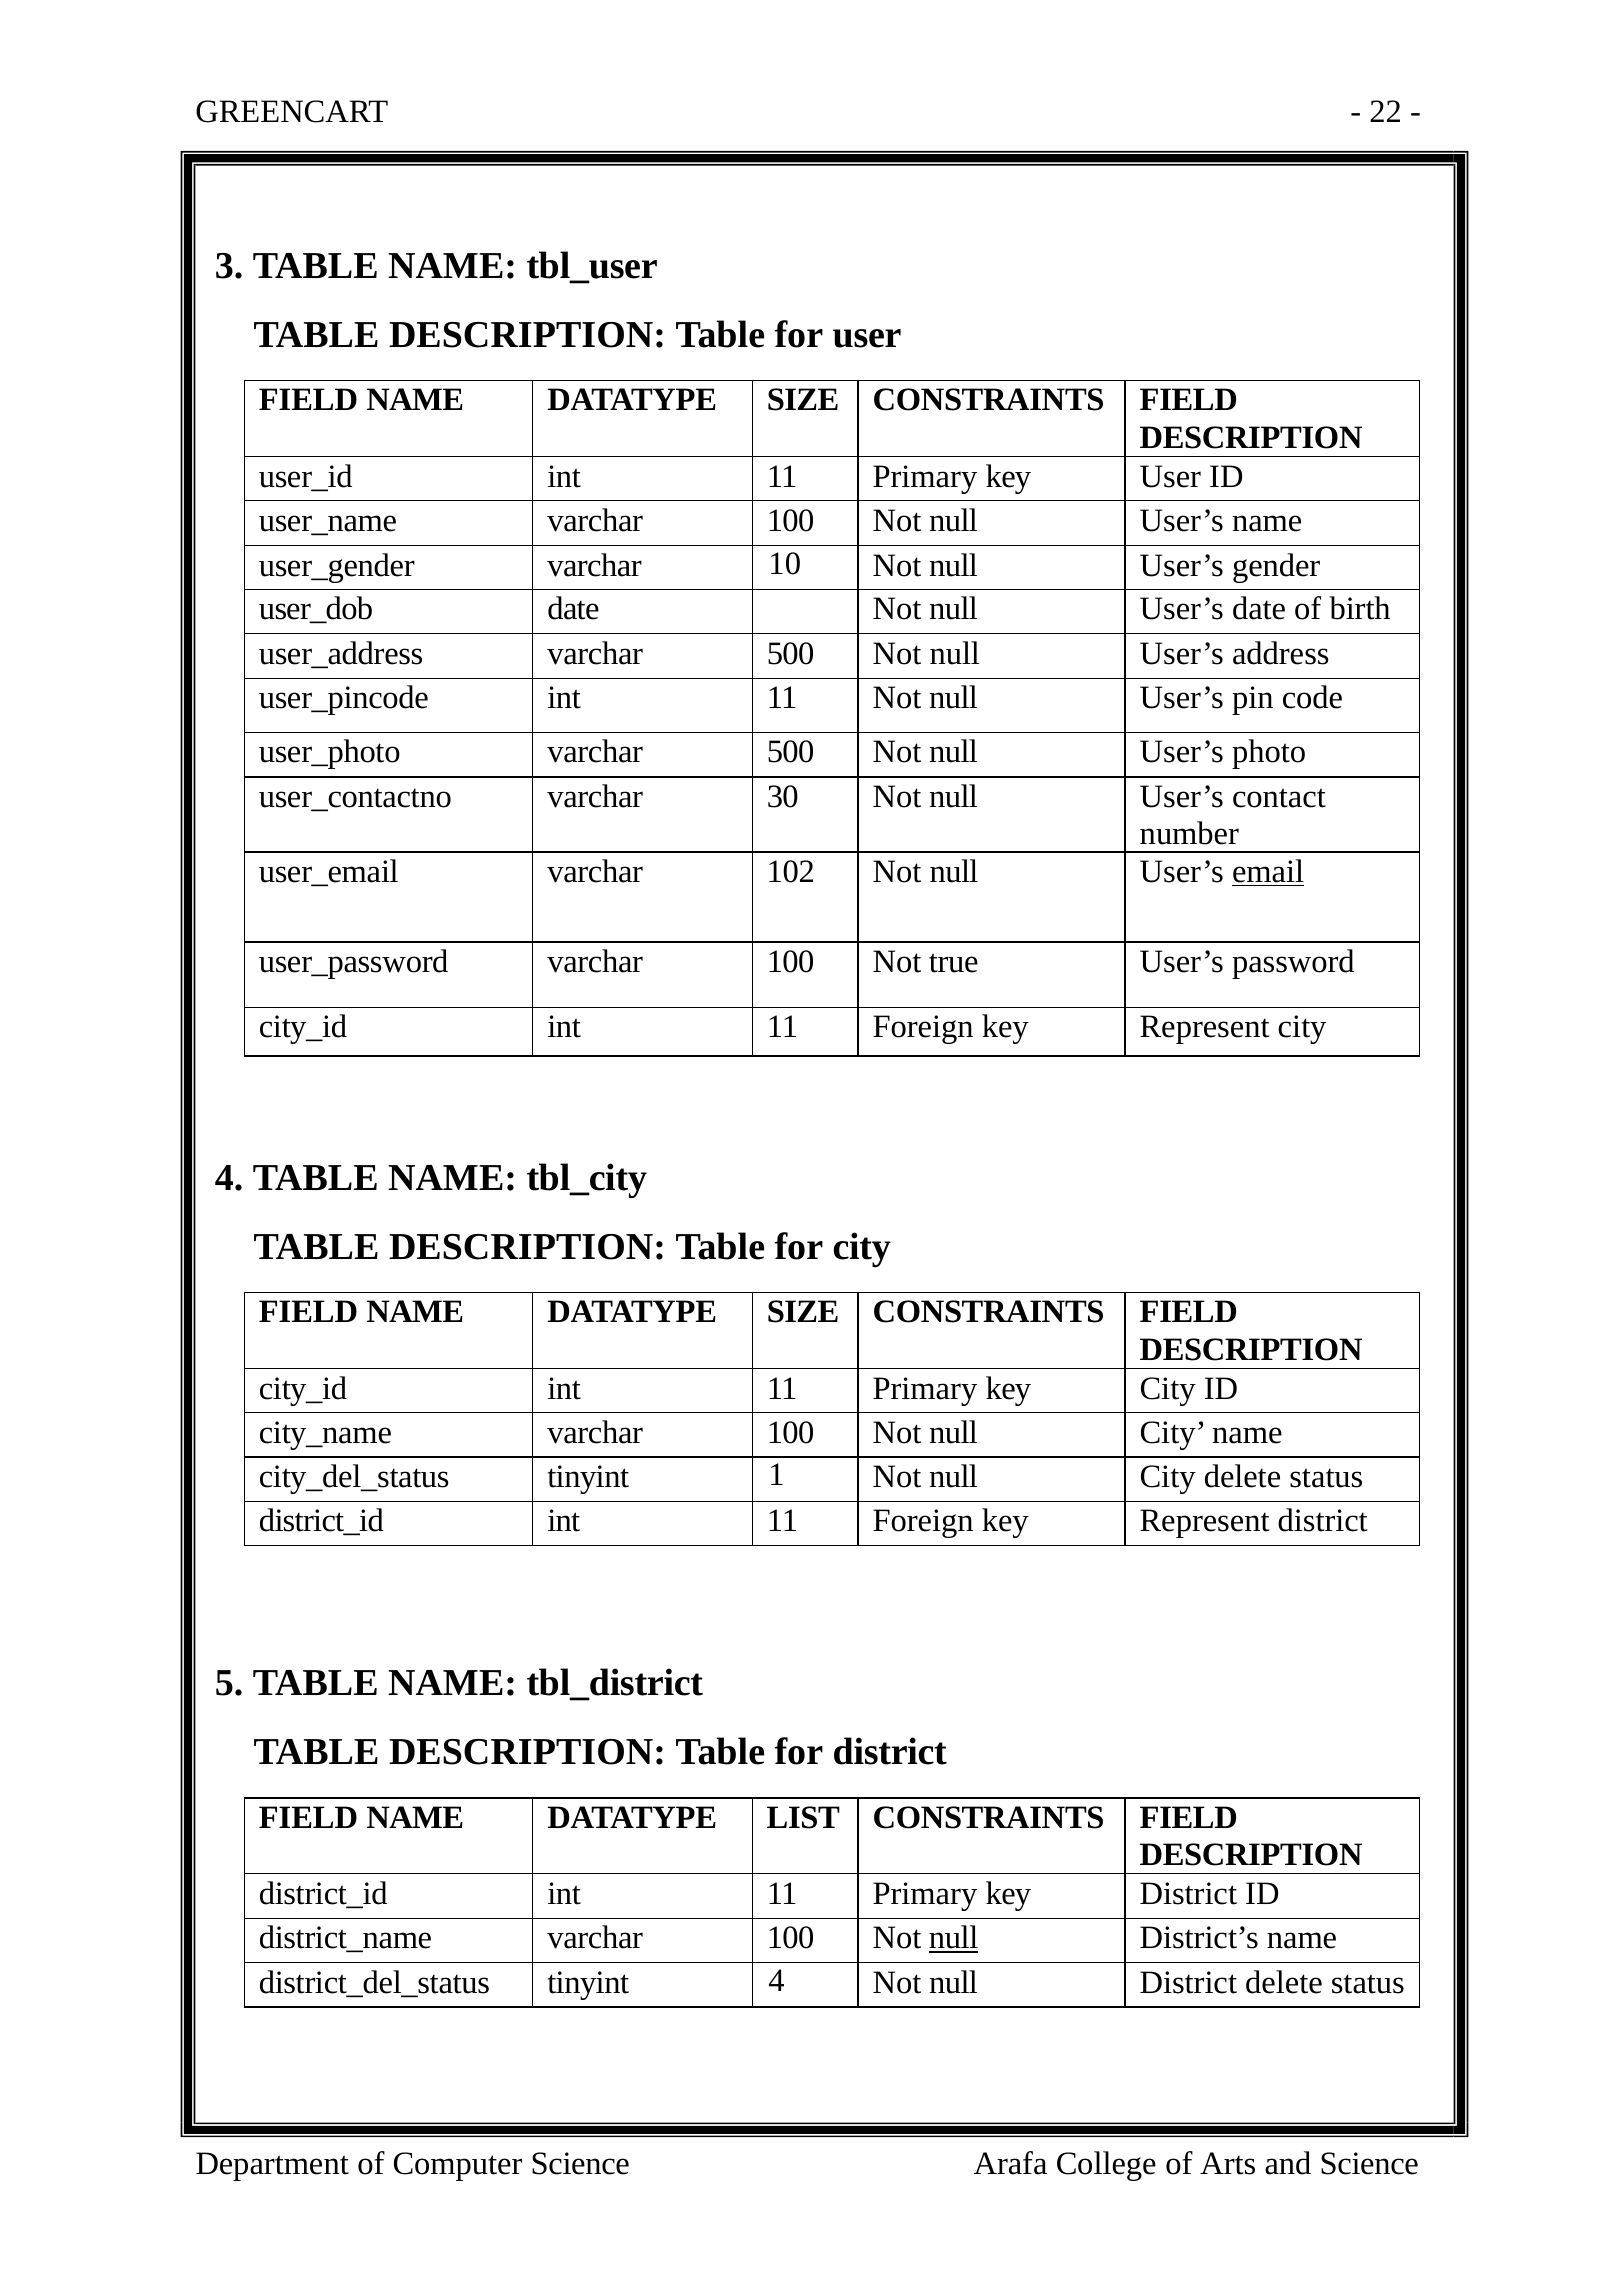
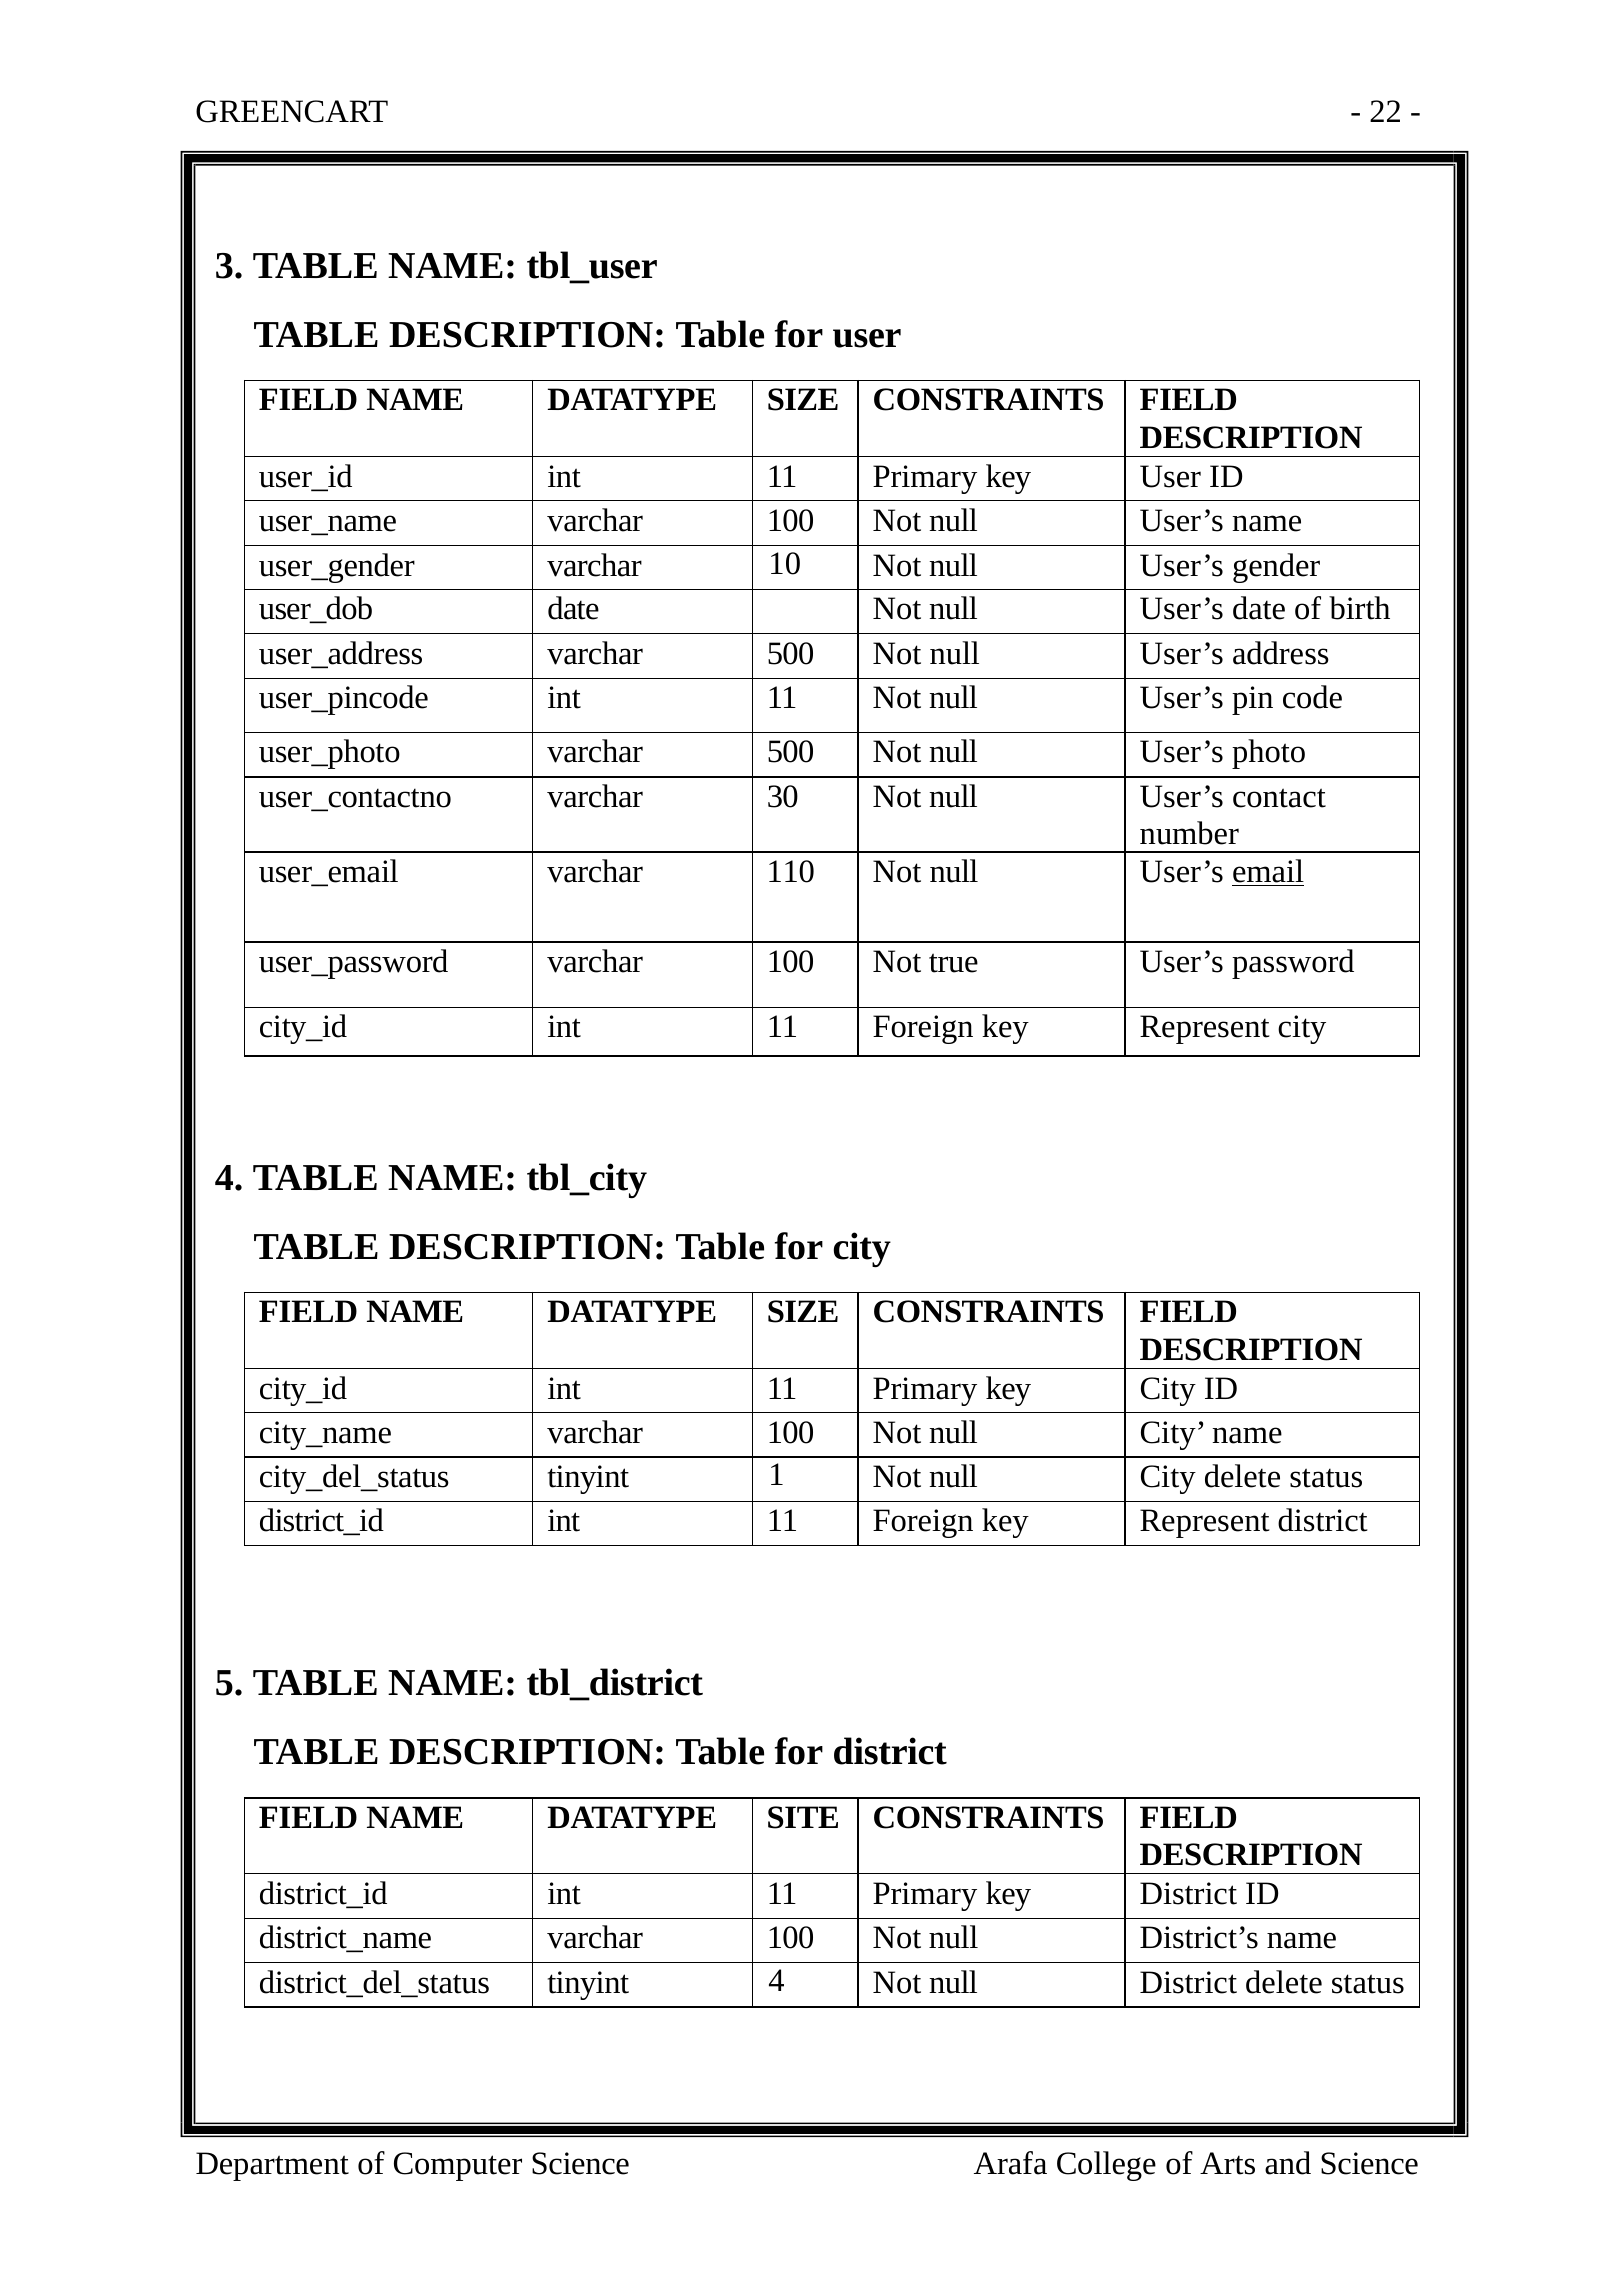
102: 102 -> 110
LIST: LIST -> SITE
null at (954, 1939) underline: present -> none
